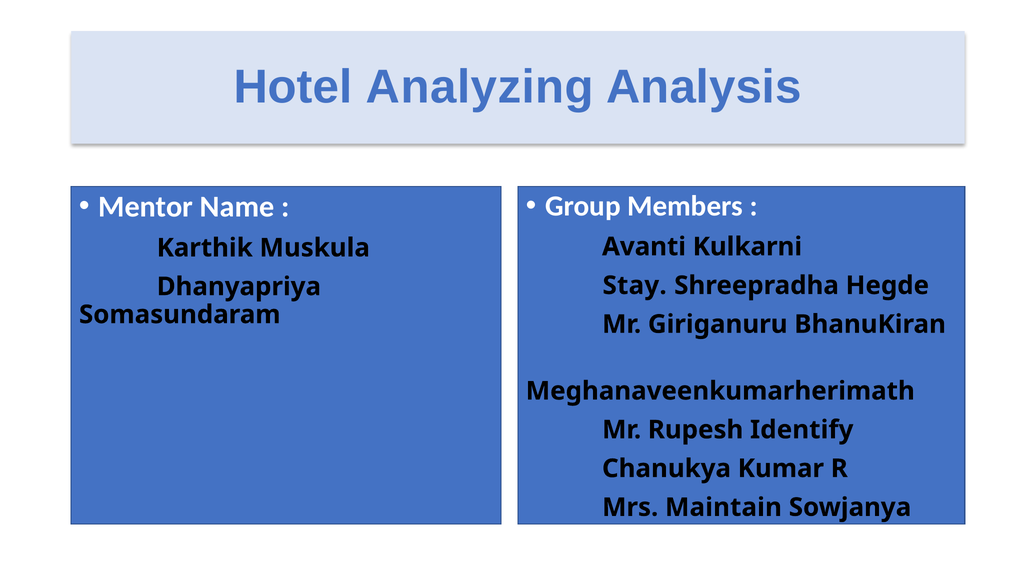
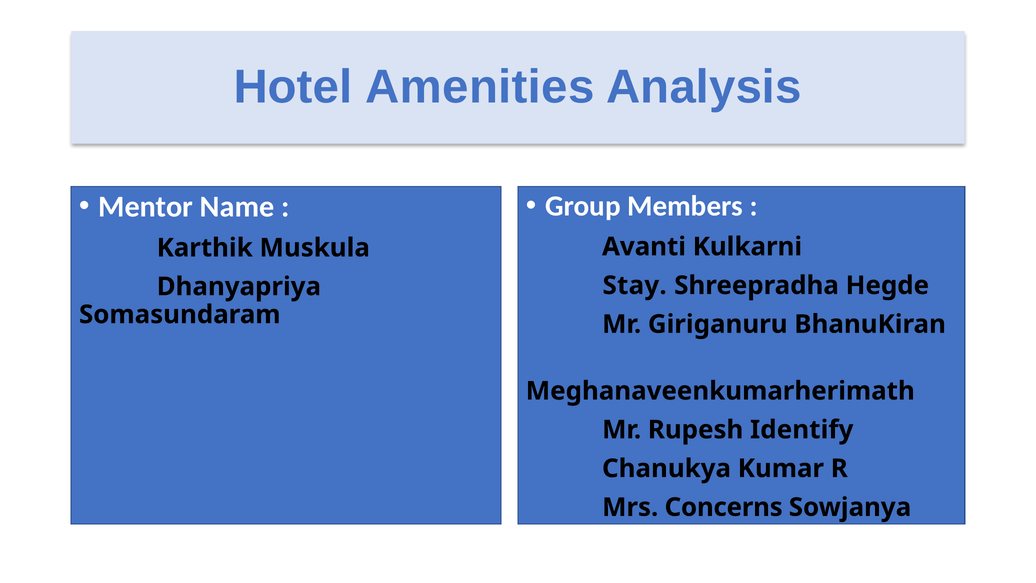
Analyzing: Analyzing -> Amenities
Maintain: Maintain -> Concerns
